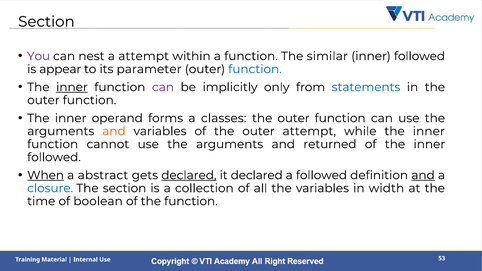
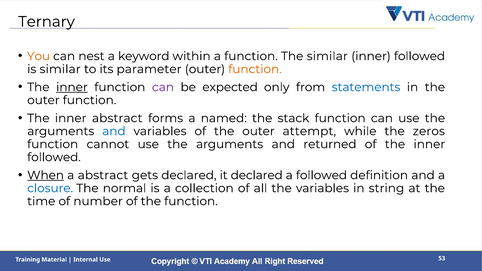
Section at (46, 22): Section -> Ternary
You colour: purple -> orange
a attempt: attempt -> keyword
is appear: appear -> similar
function at (255, 69) colour: blue -> orange
implicitly: implicitly -> expected
inner operand: operand -> abstract
classes: classes -> named
outer at (294, 118): outer -> stack
and at (114, 131) colour: orange -> blue
while the inner: inner -> zeros
declared at (189, 175) underline: present -> none
and at (423, 175) underline: present -> none
The section: section -> normal
width: width -> string
boolean: boolean -> number
